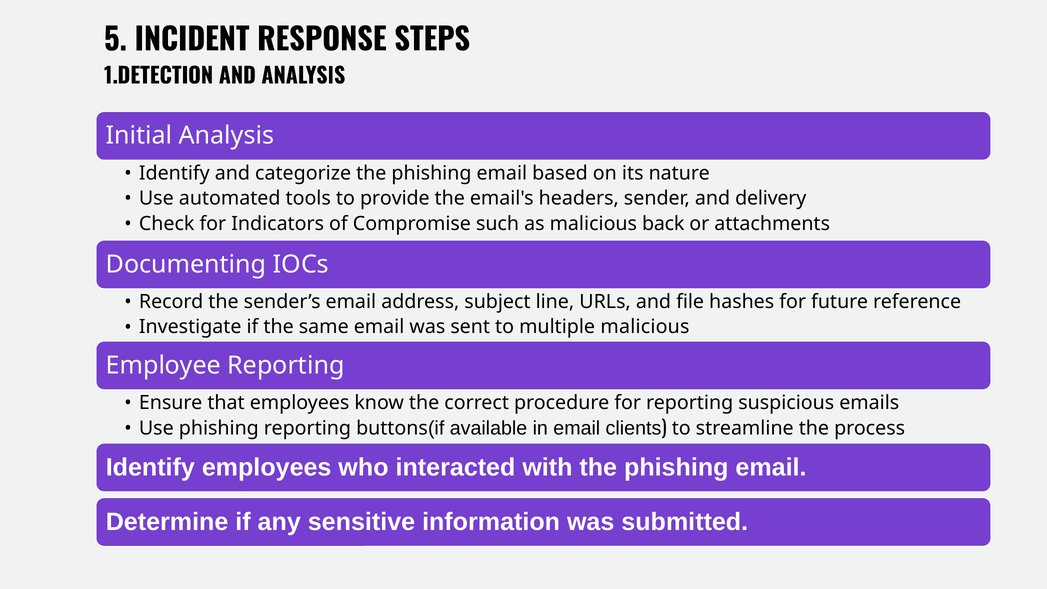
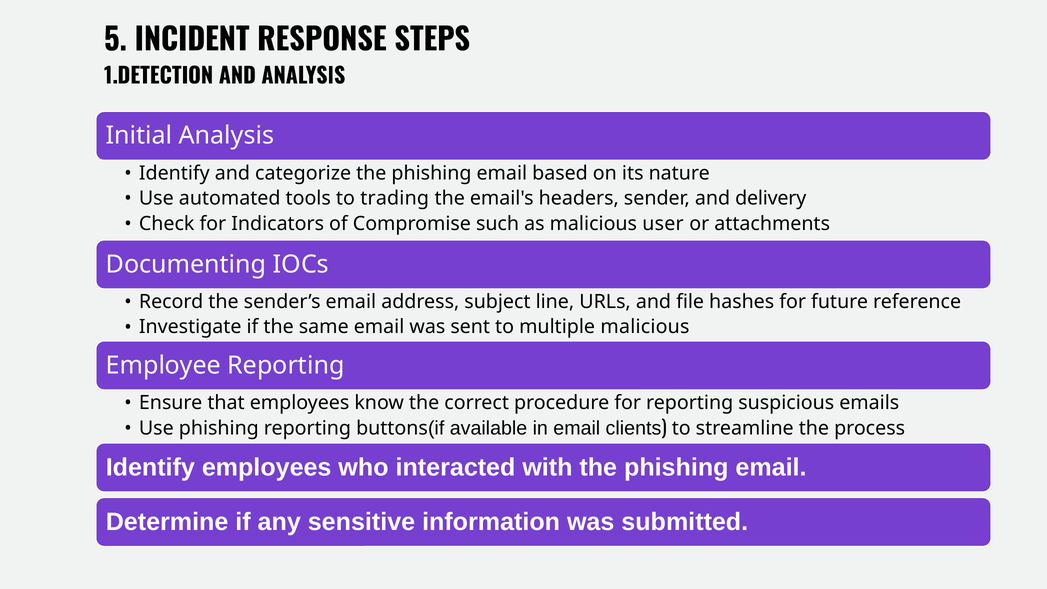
provide: provide -> trading
back: back -> user
